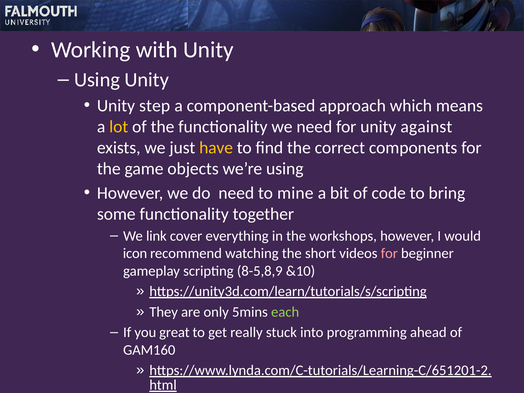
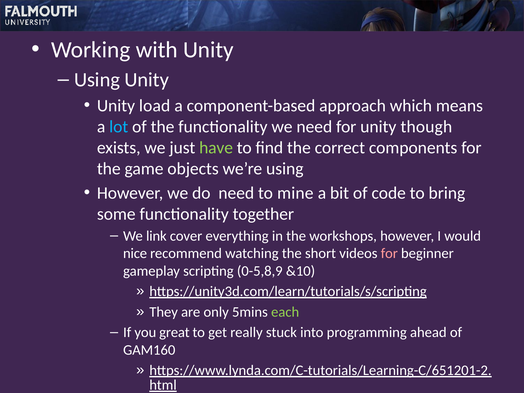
step: step -> load
lot colour: yellow -> light blue
against: against -> though
have colour: yellow -> light green
icon: icon -> nice
8-5,8,9: 8-5,8,9 -> 0-5,8,9
